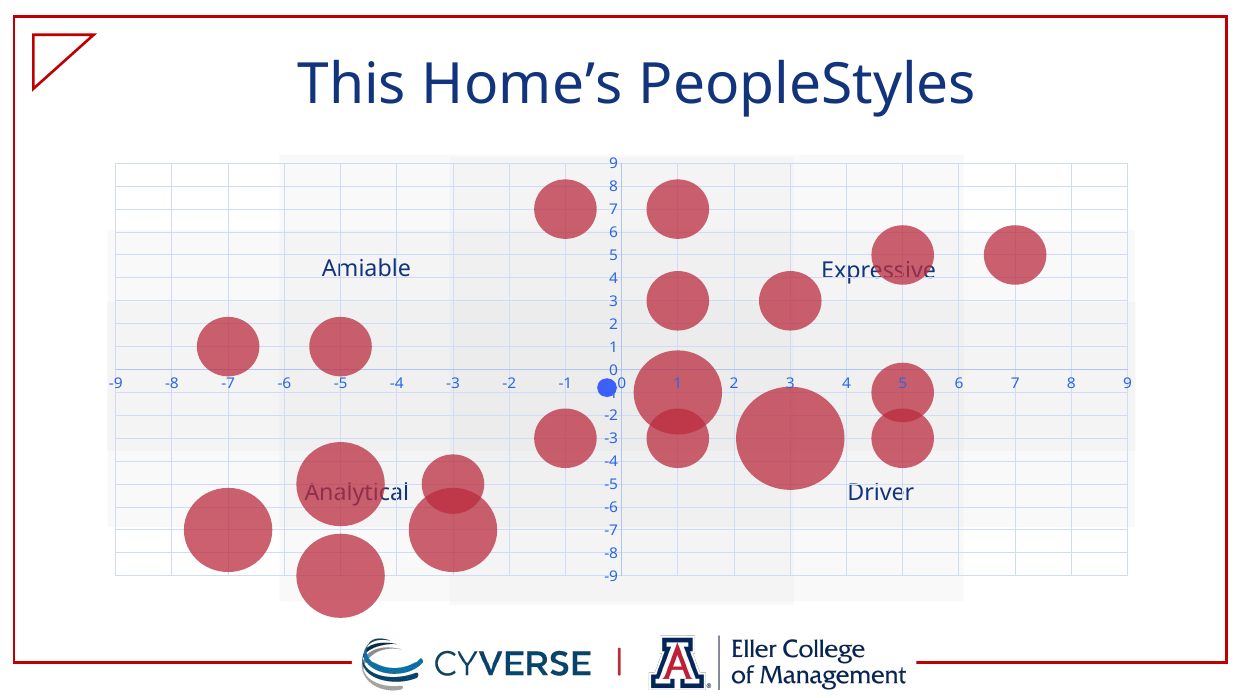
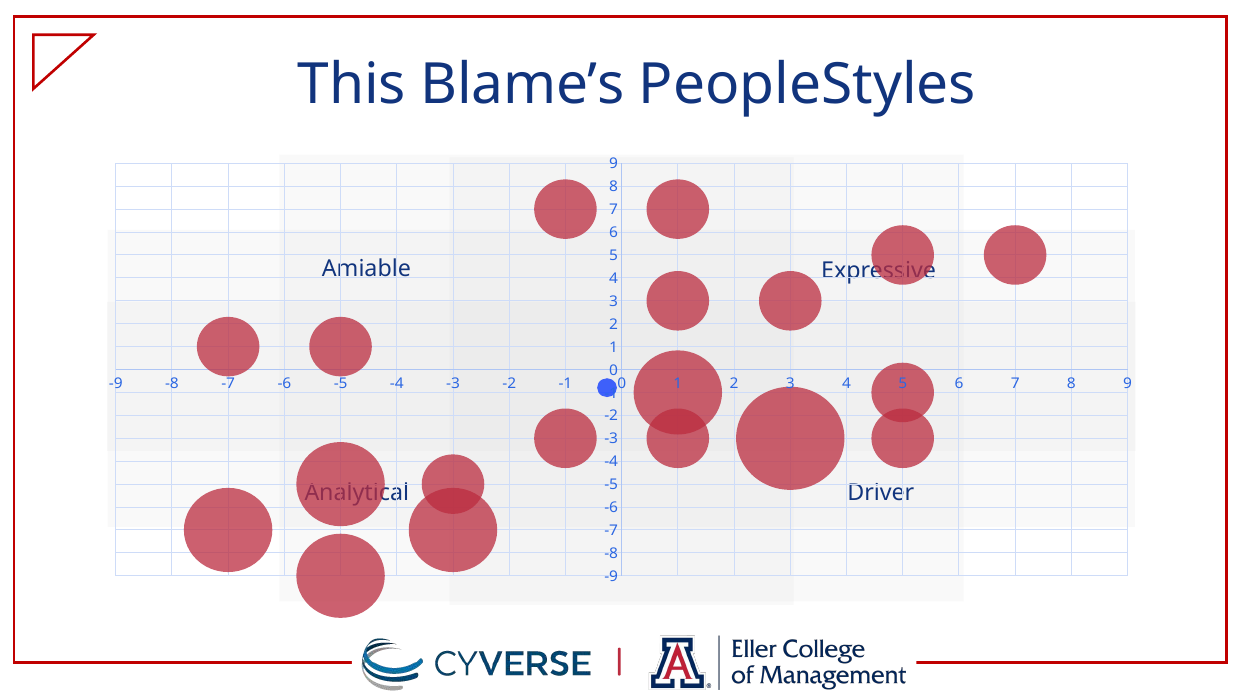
Home’s: Home’s -> Blame’s
